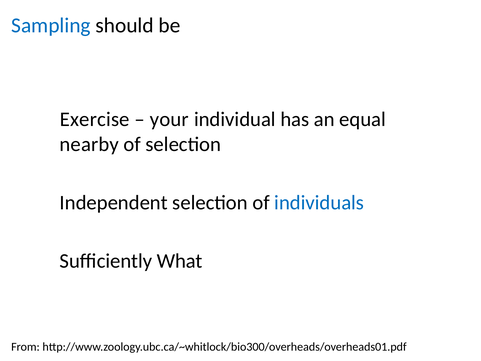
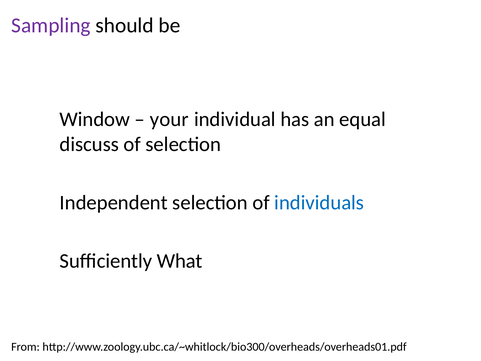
Sampling colour: blue -> purple
Exercise: Exercise -> Window
nearby: nearby -> discuss
